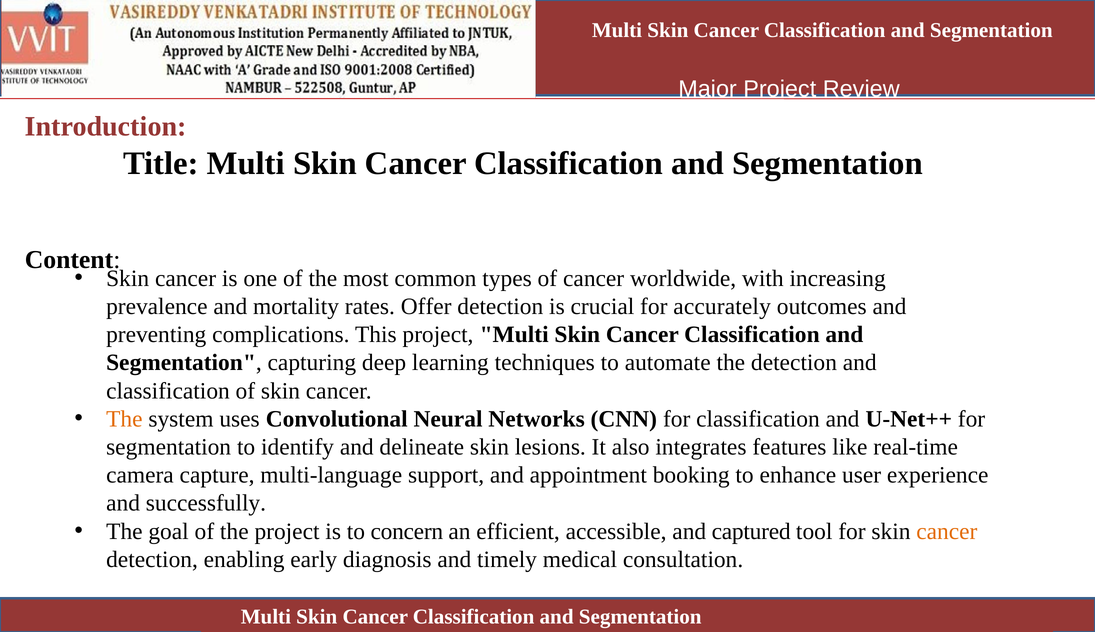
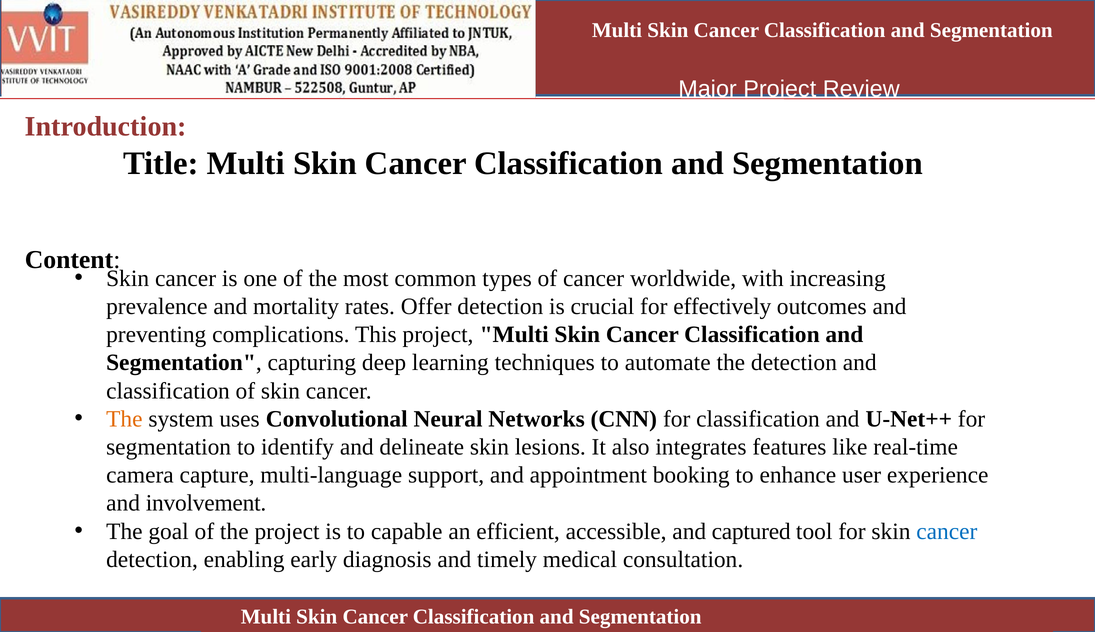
accurately: accurately -> effectively
successfully: successfully -> involvement
concern: concern -> capable
cancer at (947, 531) colour: orange -> blue
